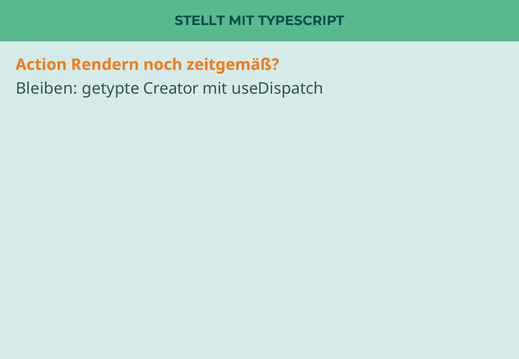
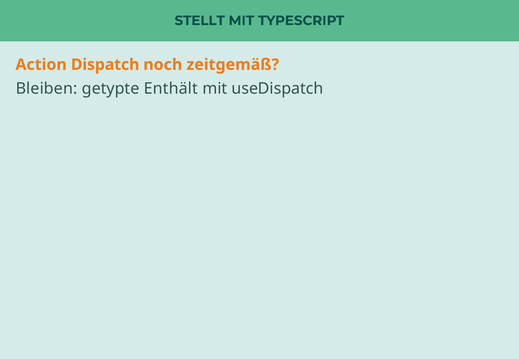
Rendern: Rendern -> Dispatch
Creator: Creator -> Enthält
